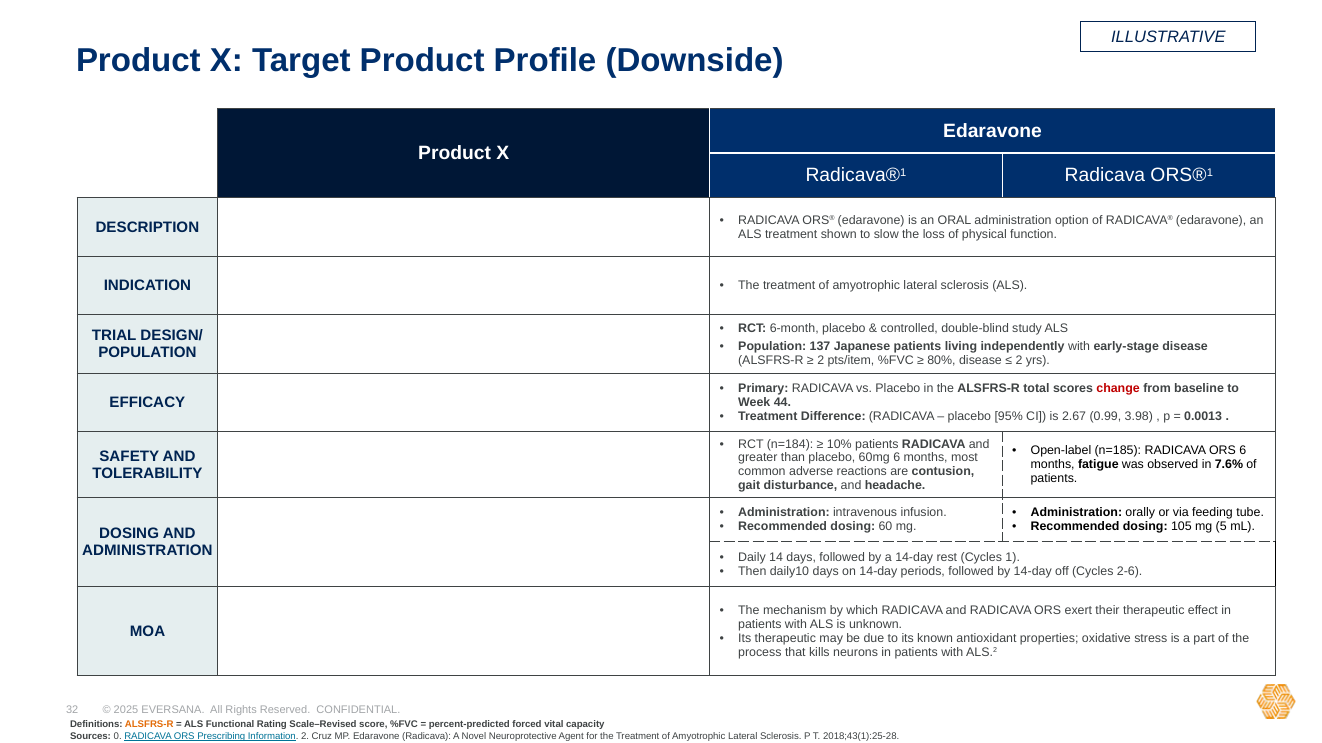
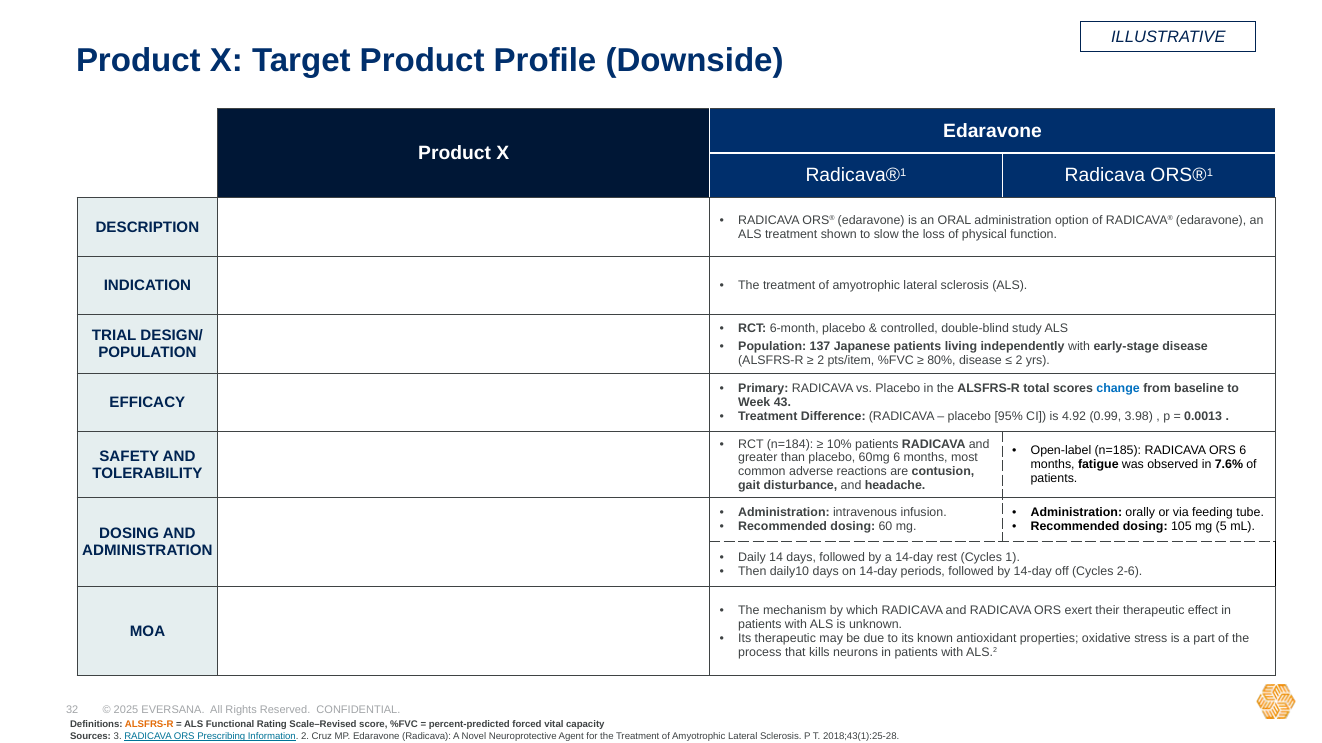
change colour: red -> blue
44: 44 -> 43
2.67: 2.67 -> 4.92
0: 0 -> 3
